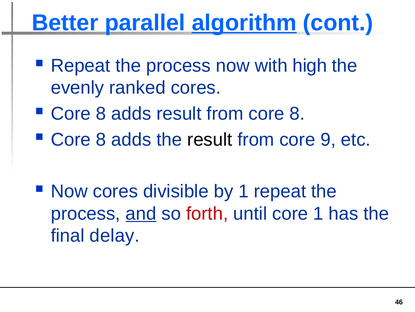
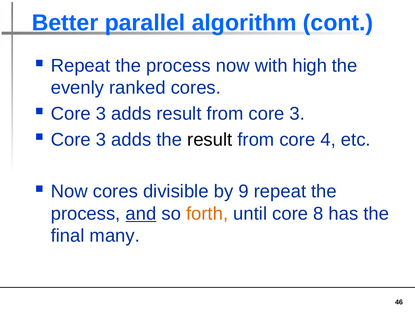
algorithm underline: present -> none
8 at (101, 113): 8 -> 3
from core 8: 8 -> 3
8 at (101, 139): 8 -> 3
9: 9 -> 4
by 1: 1 -> 9
forth colour: red -> orange
core 1: 1 -> 8
delay: delay -> many
